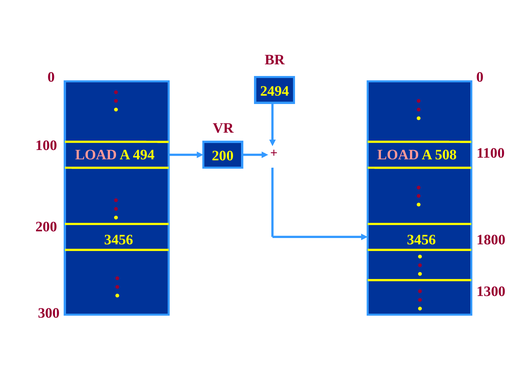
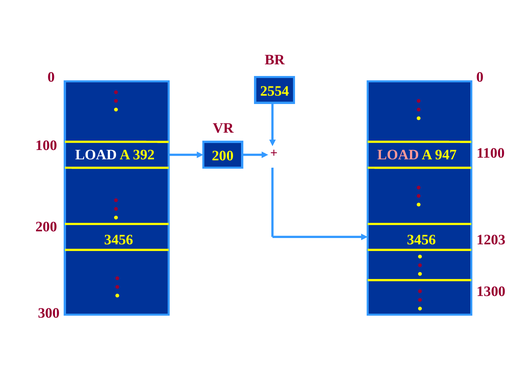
2494: 2494 -> 2554
LOAD at (96, 155) colour: pink -> white
494: 494 -> 392
508: 508 -> 947
1800: 1800 -> 1203
